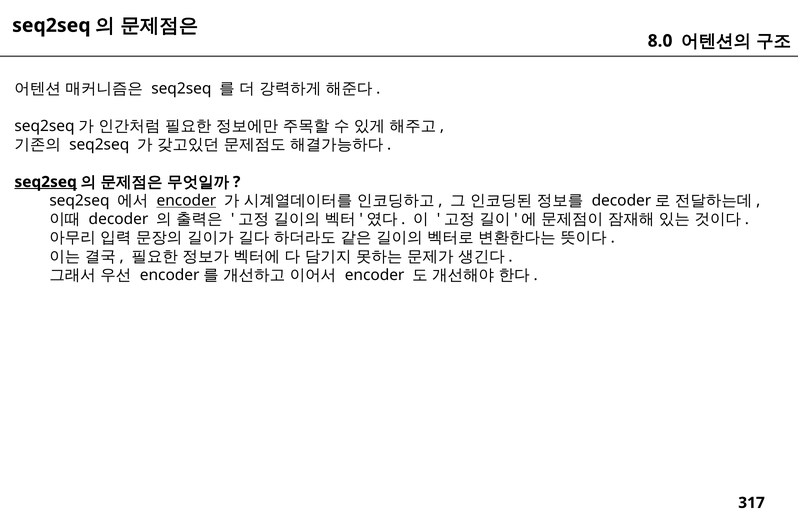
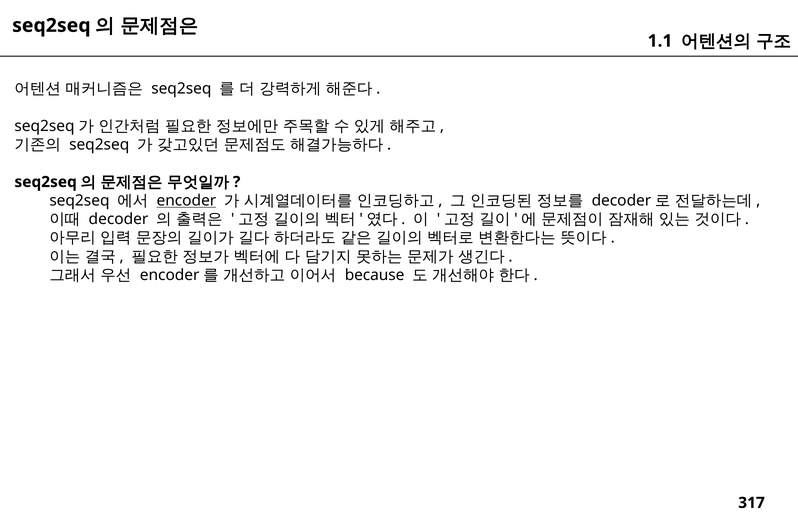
8.0: 8.0 -> 1.1
seq2seq at (46, 182) underline: present -> none
encoder at (375, 275): encoder -> because
